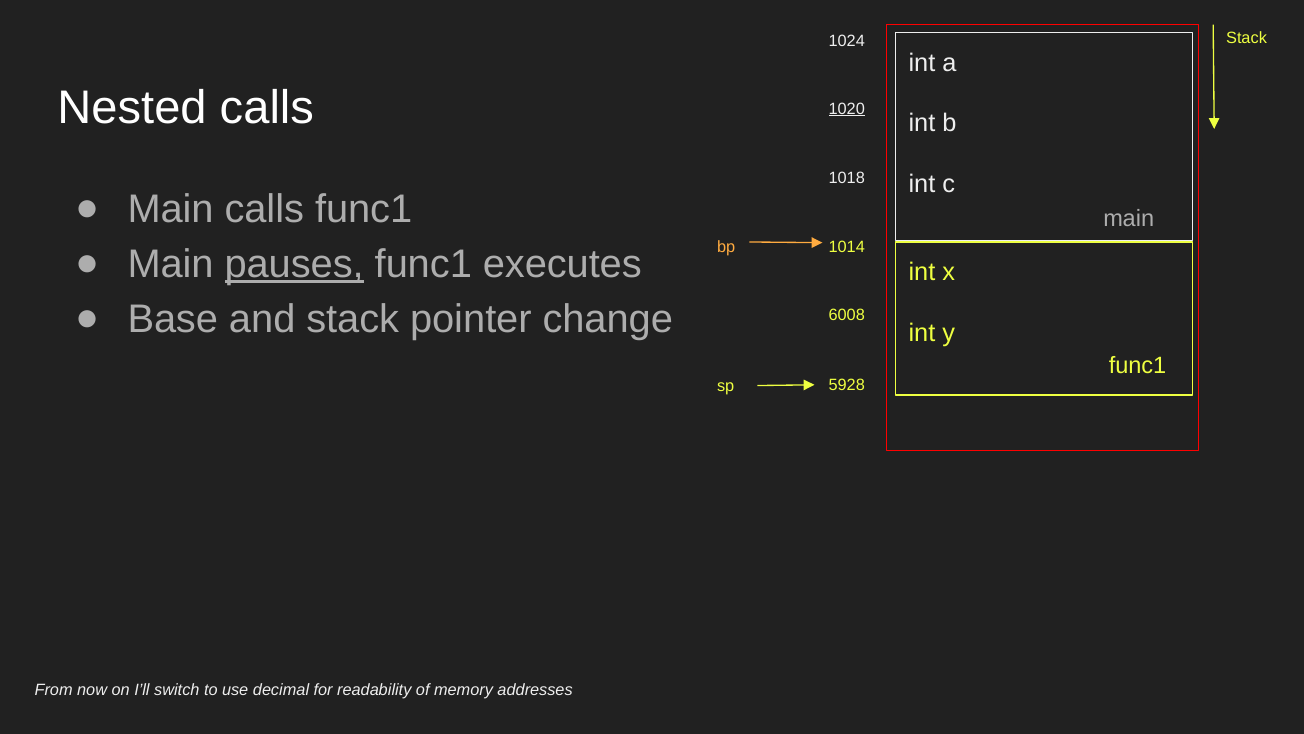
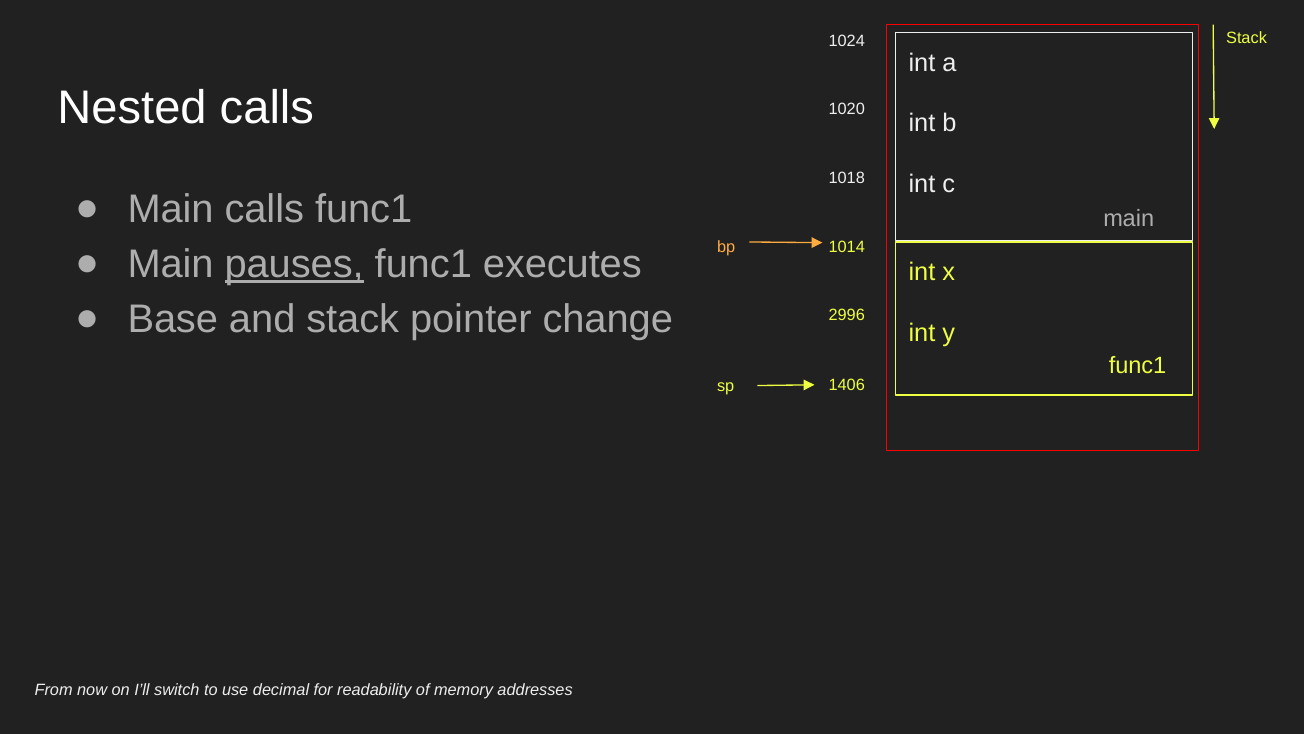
1020 underline: present -> none
6008: 6008 -> 2996
5928: 5928 -> 1406
